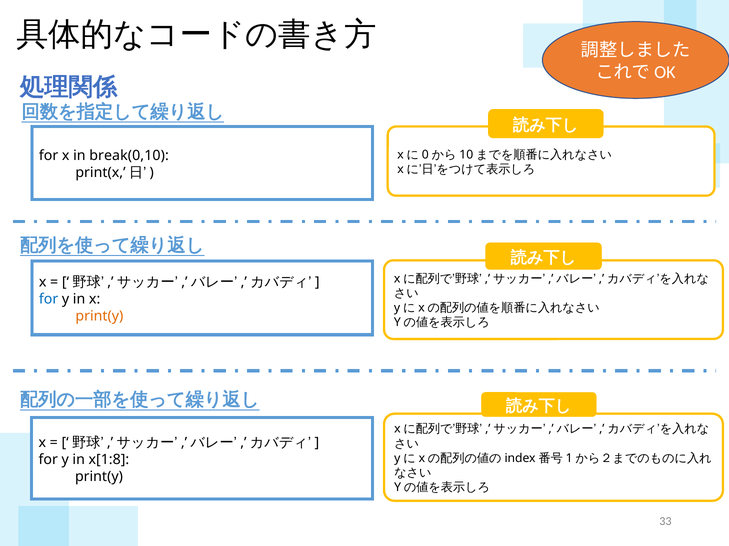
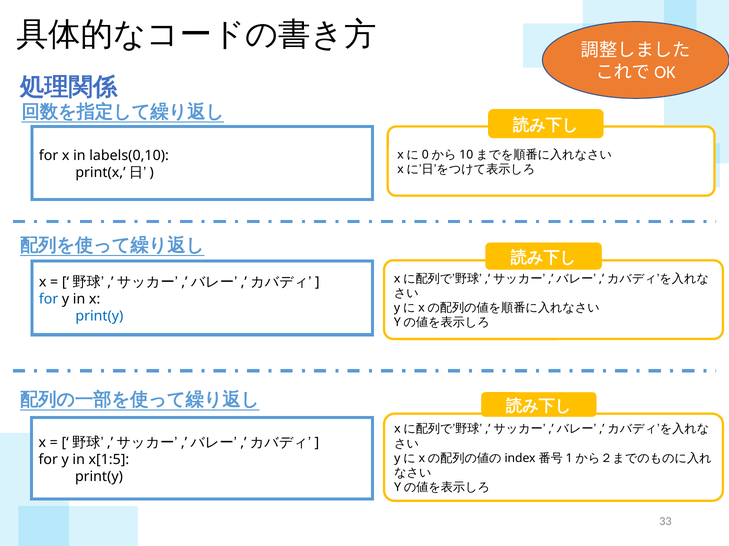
break(0,10: break(0,10 -> labels(0,10
print(y at (99, 316) colour: orange -> blue
x[1:8: x[1:8 -> x[1:5
